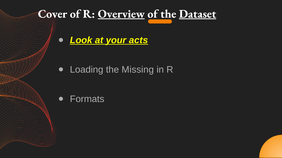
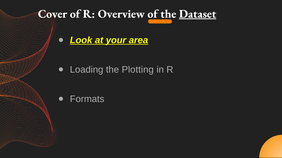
Overview underline: present -> none
acts: acts -> area
Missing: Missing -> Plotting
